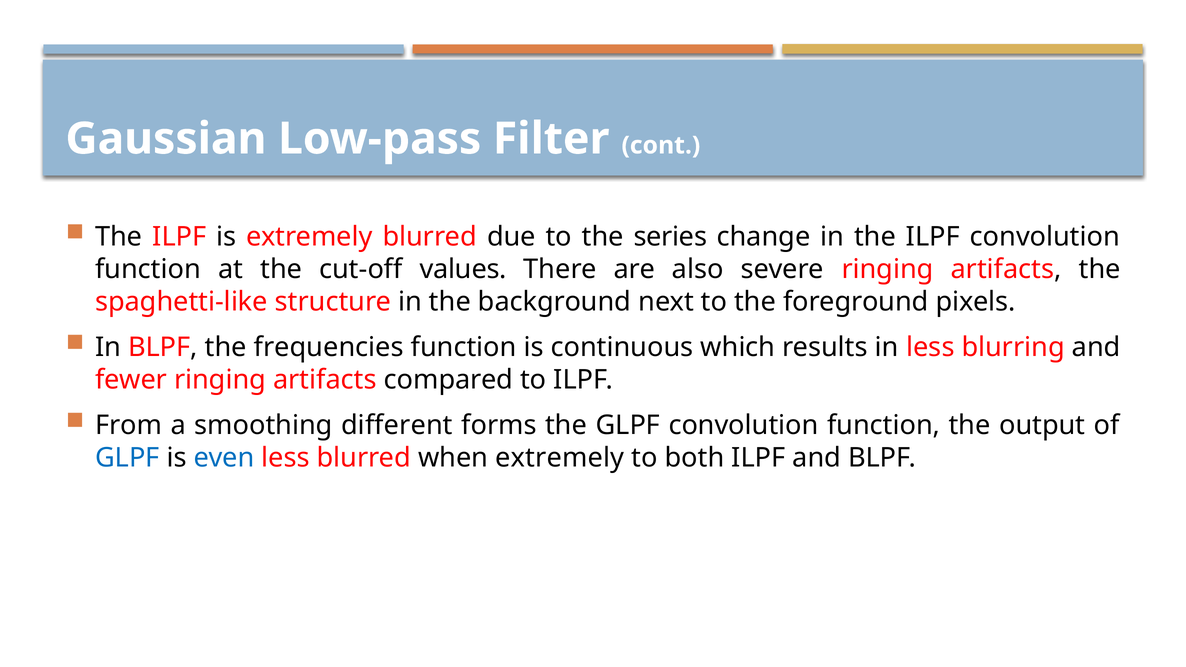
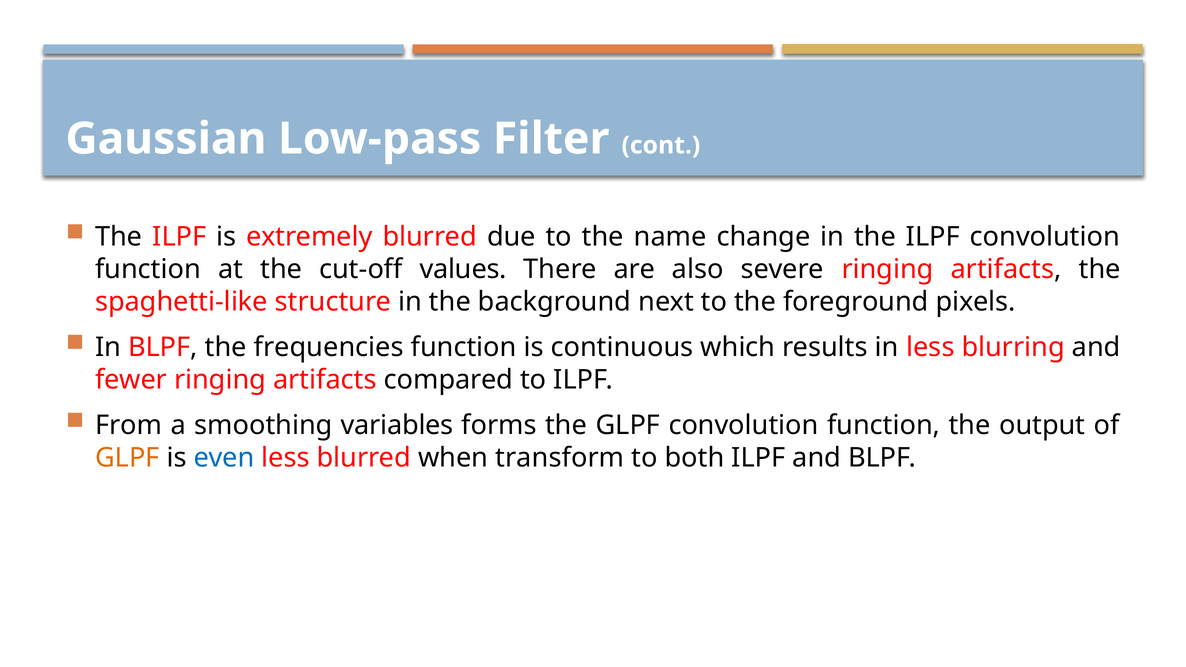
series: series -> name
different: different -> variables
GLPF at (127, 458) colour: blue -> orange
when extremely: extremely -> transform
